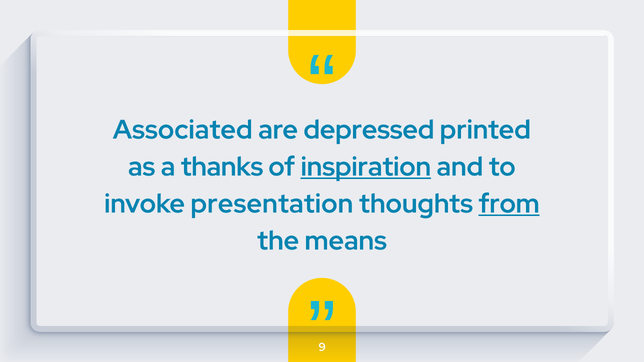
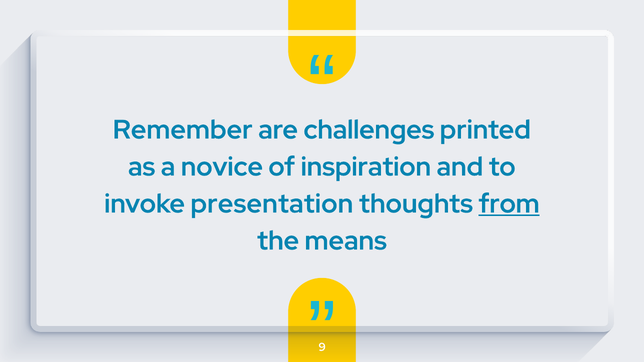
Associated: Associated -> Remember
depressed: depressed -> challenges
thanks: thanks -> novice
inspiration underline: present -> none
